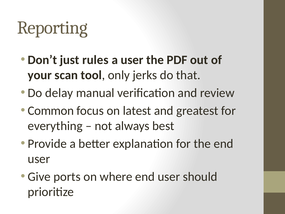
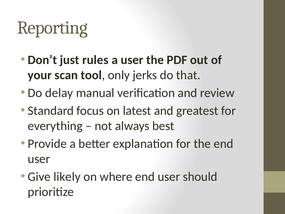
Common: Common -> Standard
ports: ports -> likely
